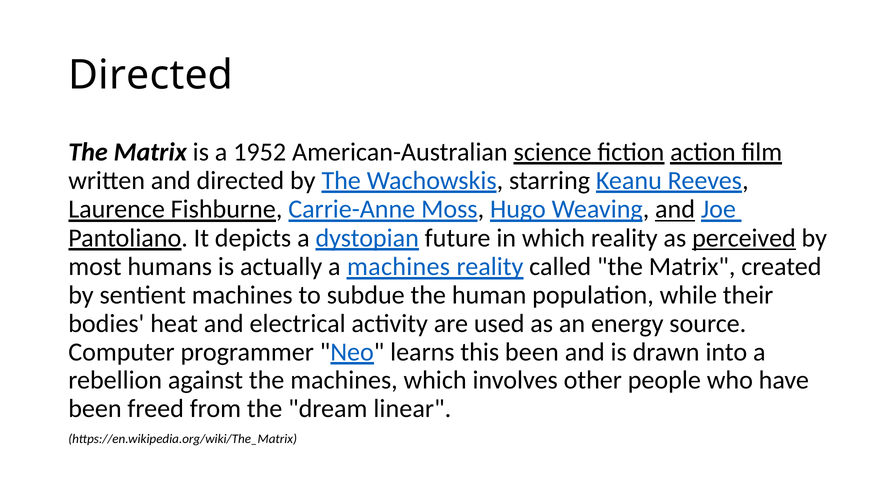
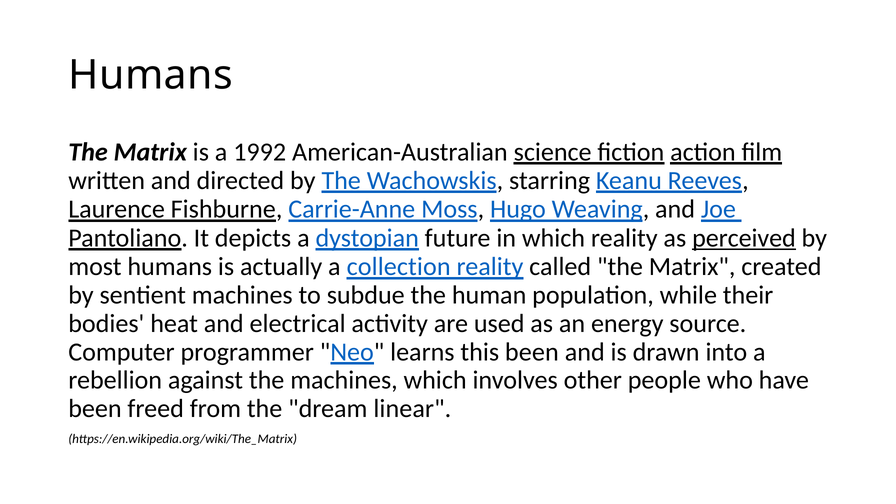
Directed at (151, 75): Directed -> Humans
1952: 1952 -> 1992
and at (675, 209) underline: present -> none
a machines: machines -> collection
